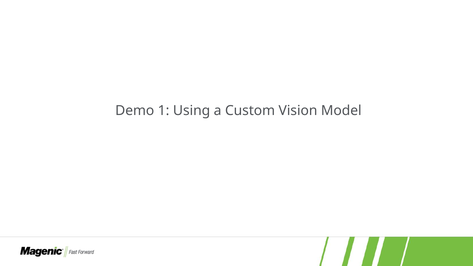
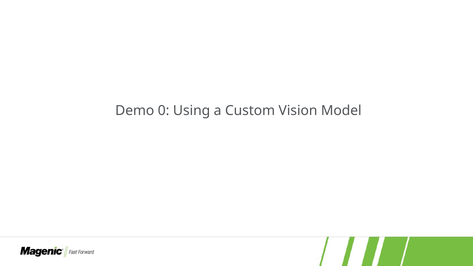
1: 1 -> 0
